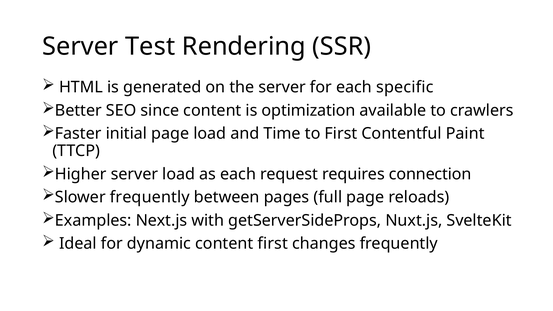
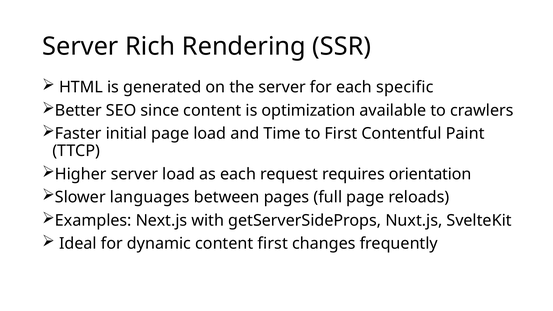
Test: Test -> Rich
connection: connection -> orientation
Slower frequently: frequently -> languages
